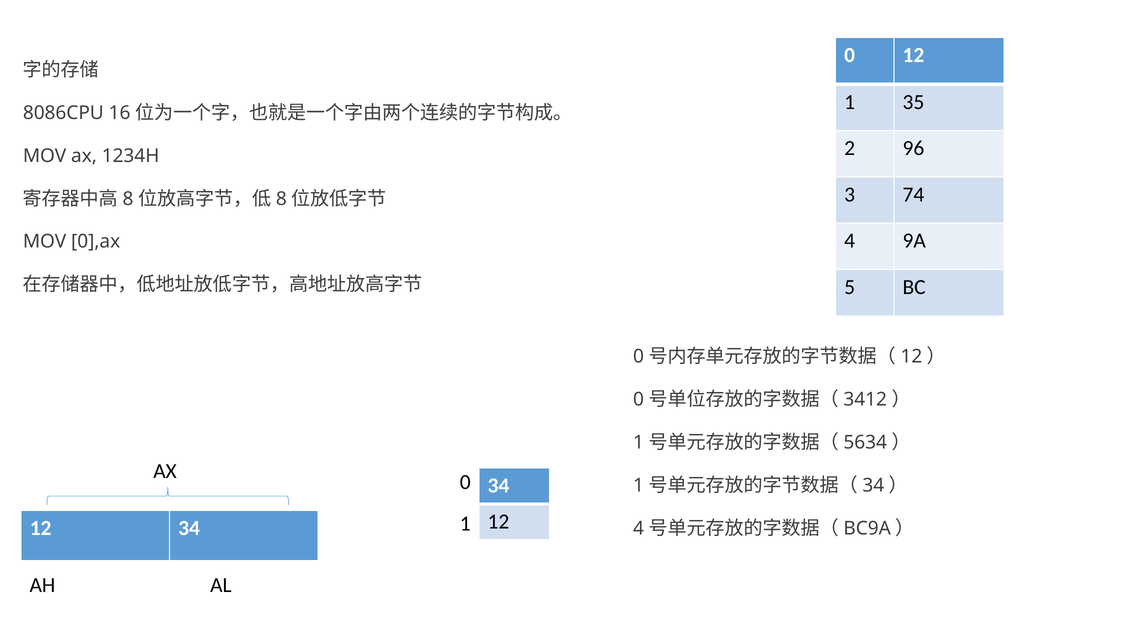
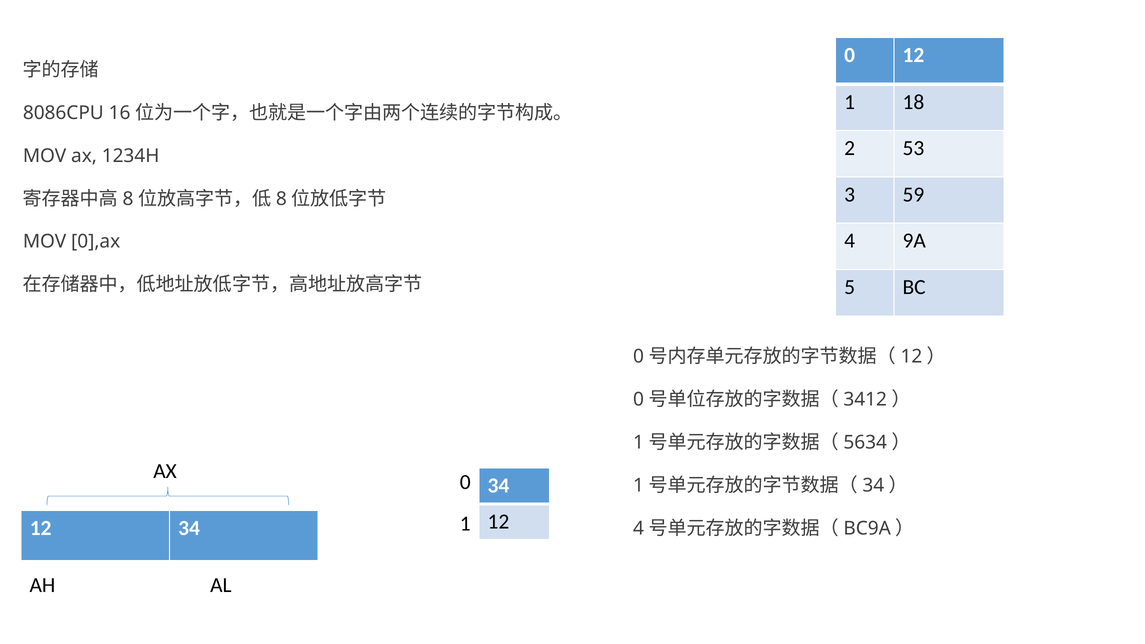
35: 35 -> 18
96: 96 -> 53
74: 74 -> 59
